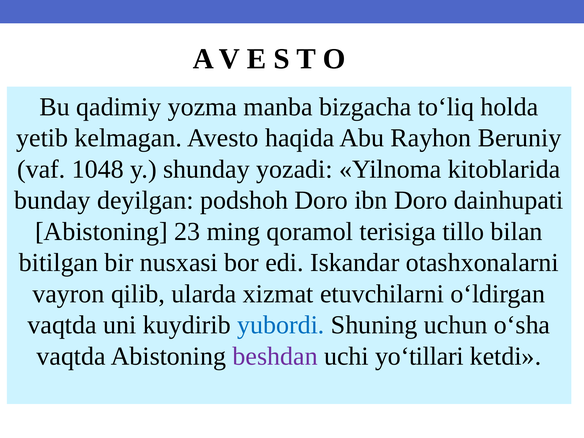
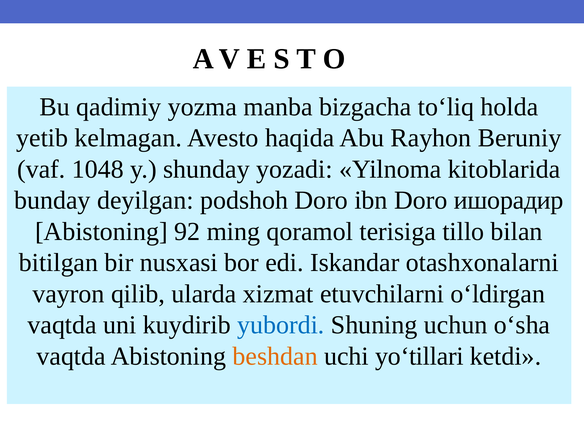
dainhupati: dainhupati -> ишорадир
23: 23 -> 92
beshdan colour: purple -> orange
